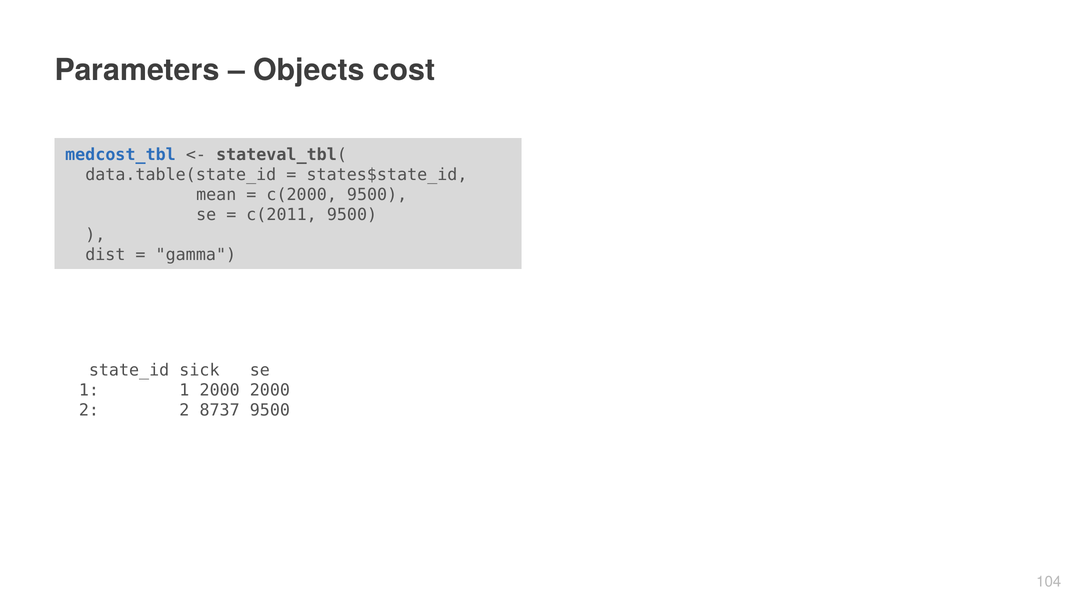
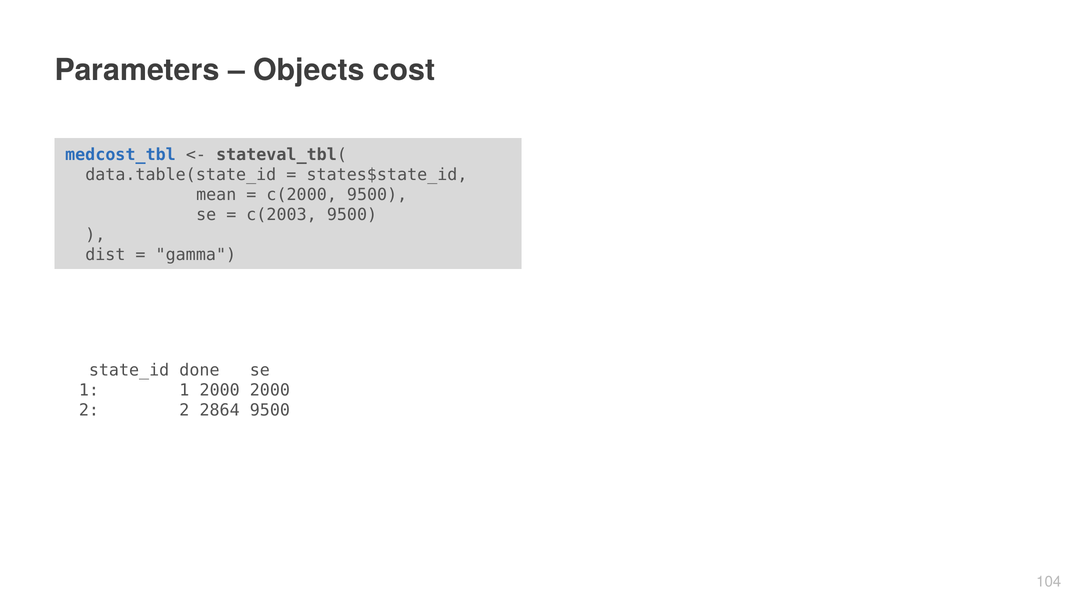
c(2011: c(2011 -> c(2003
sick: sick -> done
8737: 8737 -> 2864
